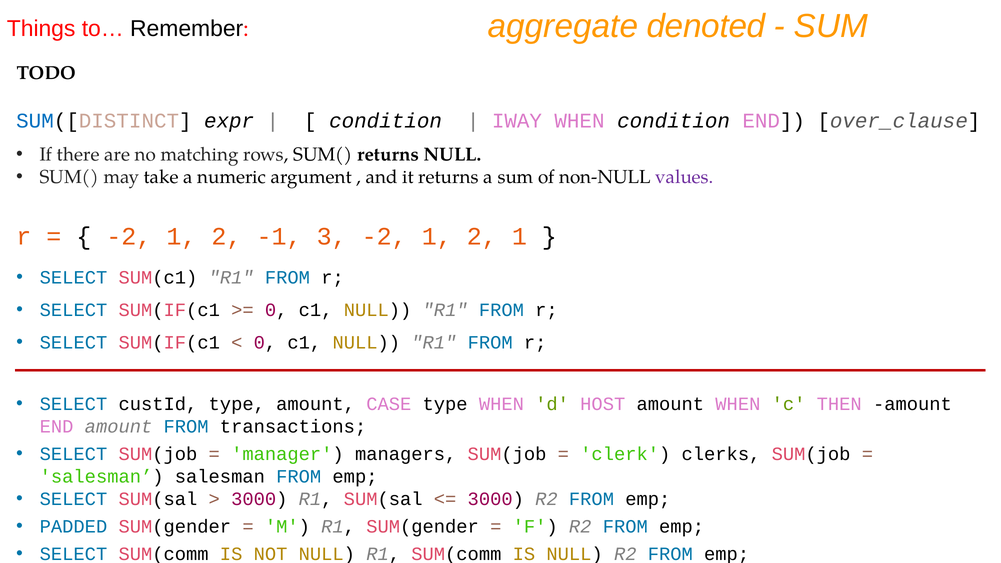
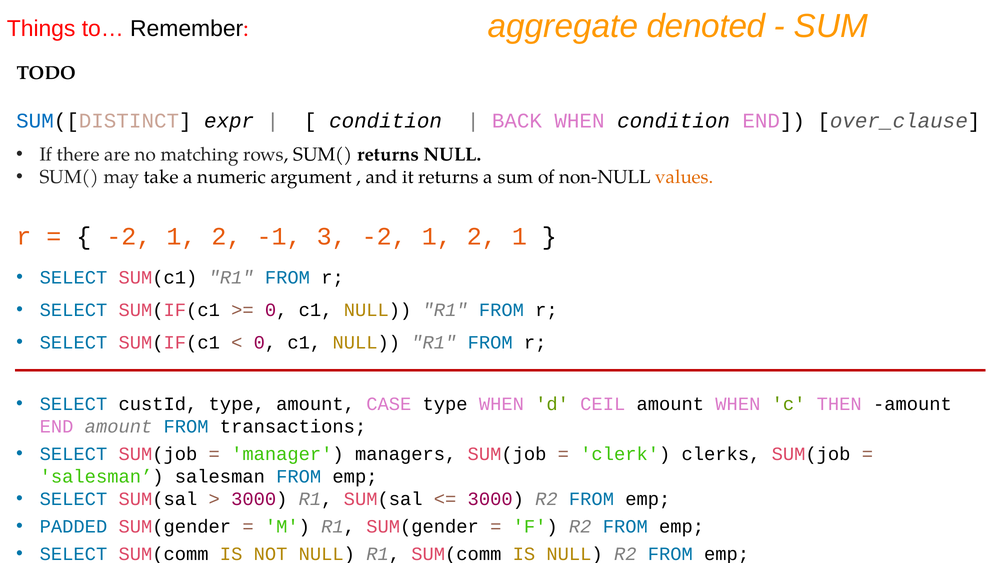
IWAY: IWAY -> BACK
values colour: purple -> orange
HOST: HOST -> CEIL
